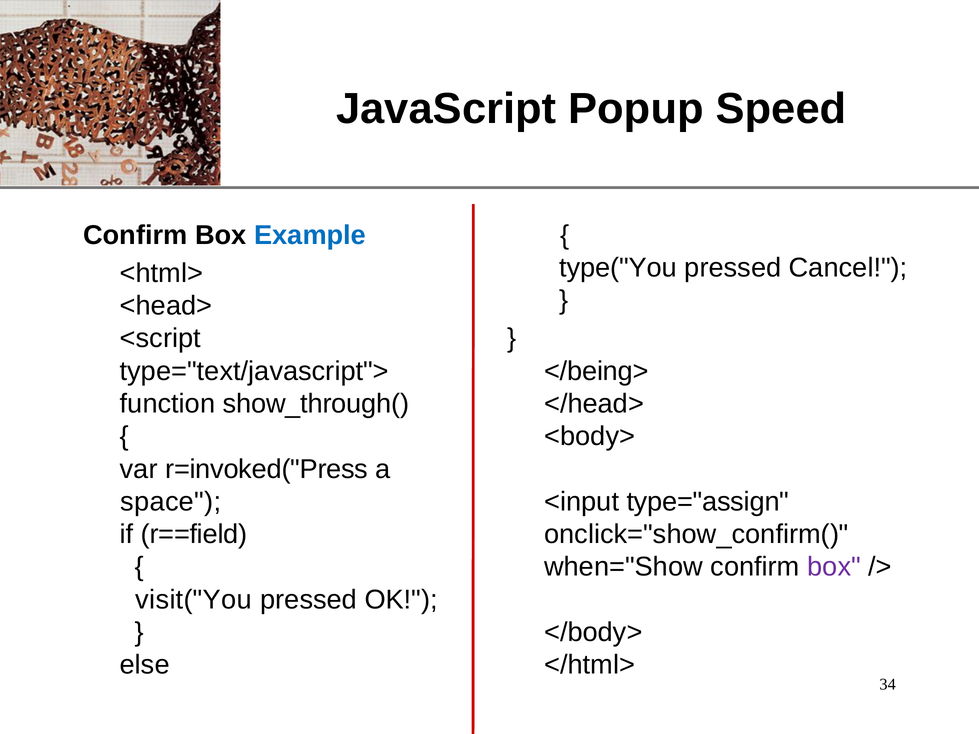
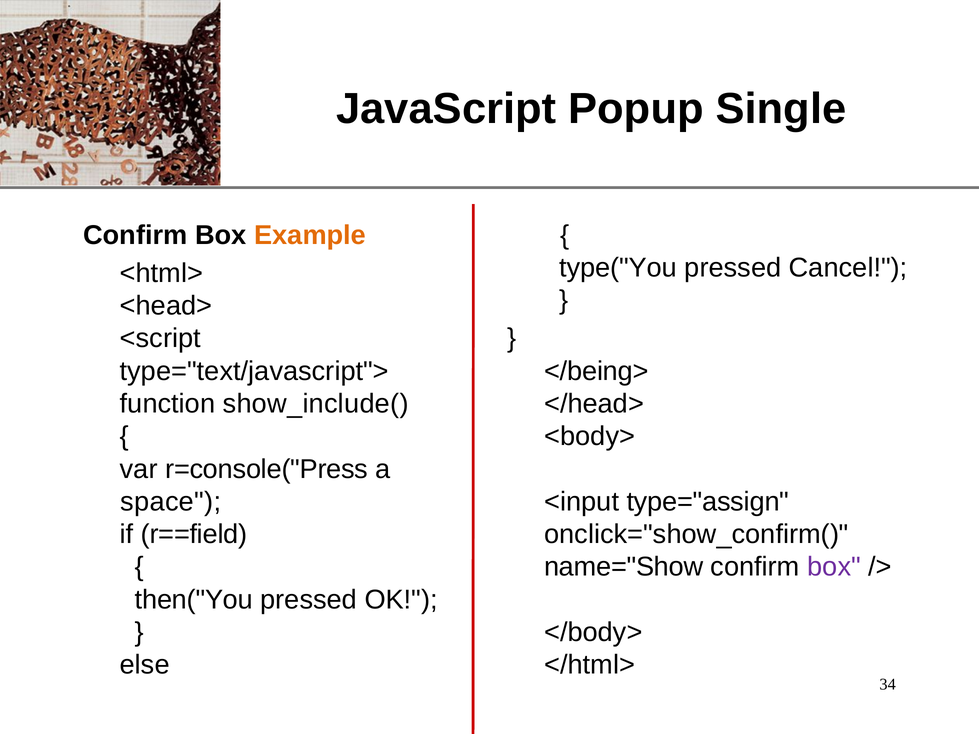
Speed: Speed -> Single
Example colour: blue -> orange
show_through(: show_through( -> show_include(
r=invoked("Press: r=invoked("Press -> r=console("Press
when="Show: when="Show -> name="Show
visit("You: visit("You -> then("You
